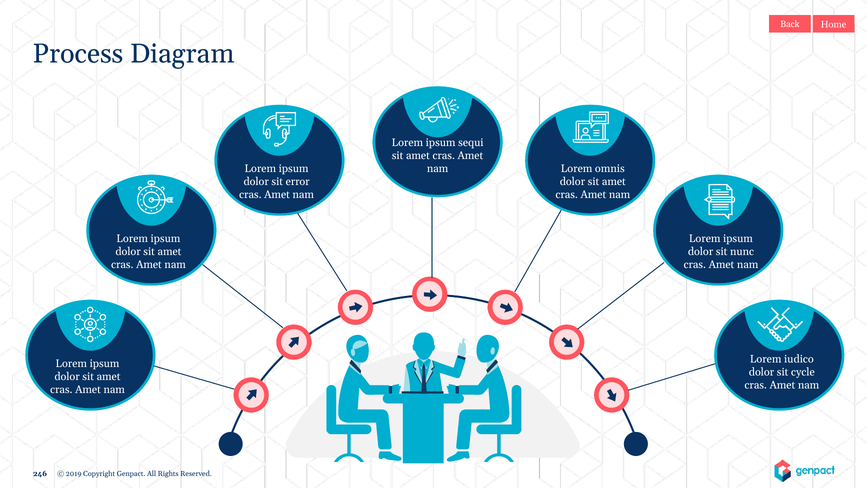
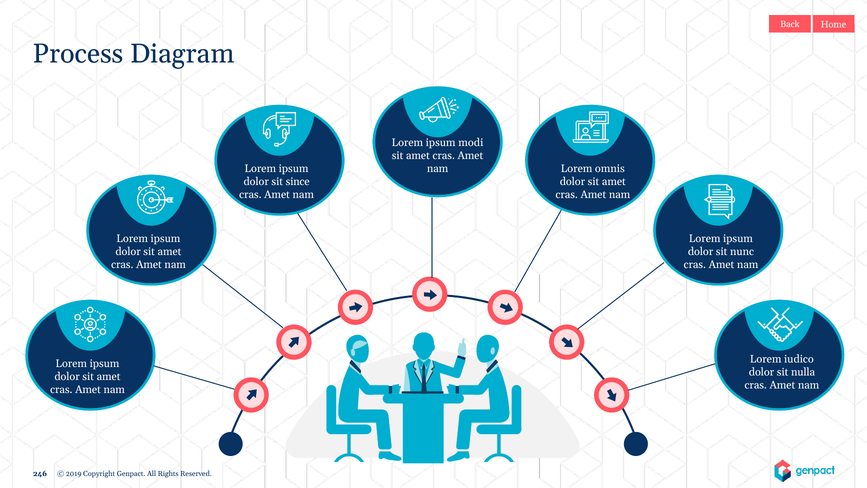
sequi: sequi -> modi
error: error -> since
cycle: cycle -> nulla
